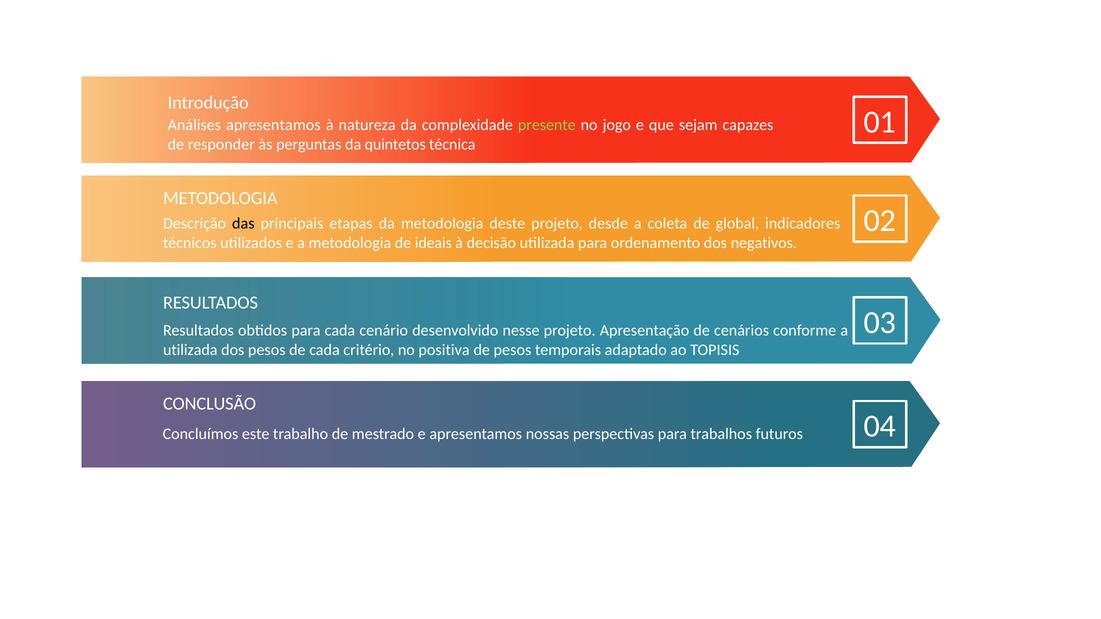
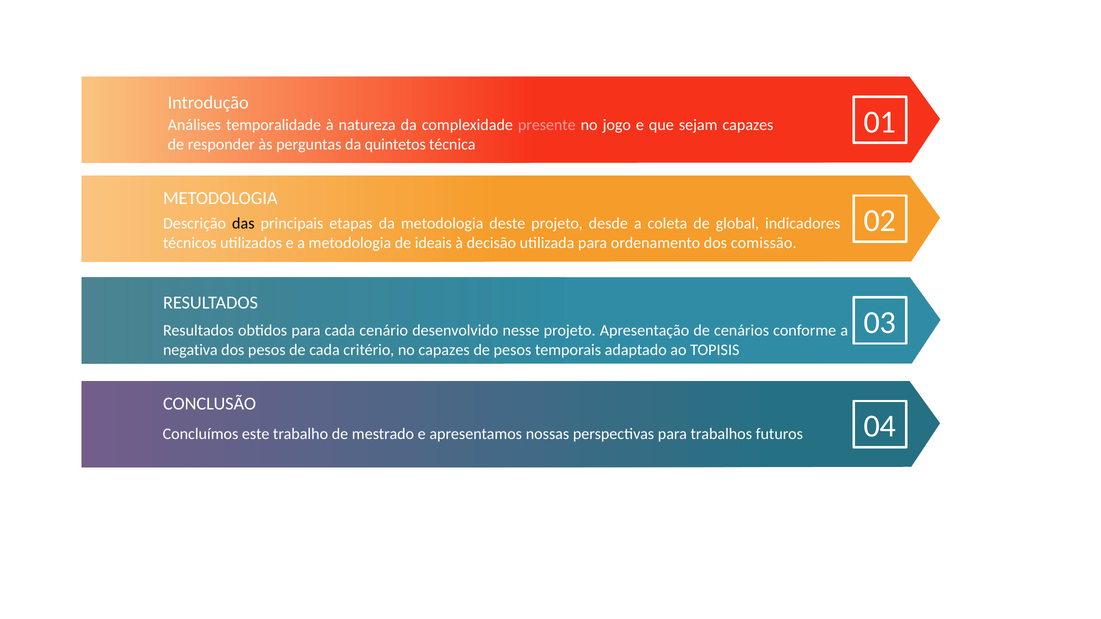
Análises apresentamos: apresentamos -> temporalidade
presente colour: light green -> pink
negativos: negativos -> comissão
utilizada at (190, 350): utilizada -> negativa
no positiva: positiva -> capazes
